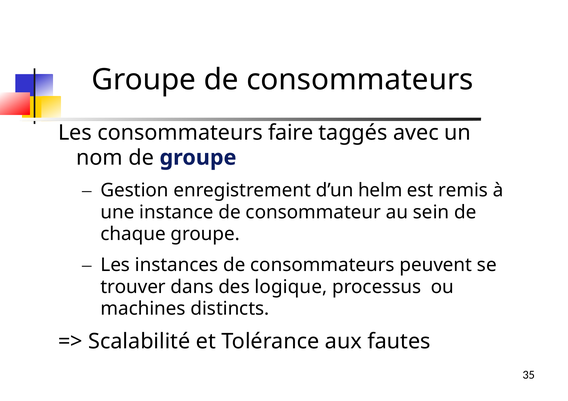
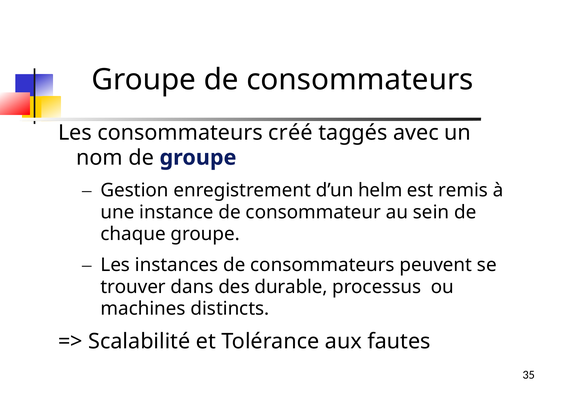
faire: faire -> créé
logique: logique -> durable
